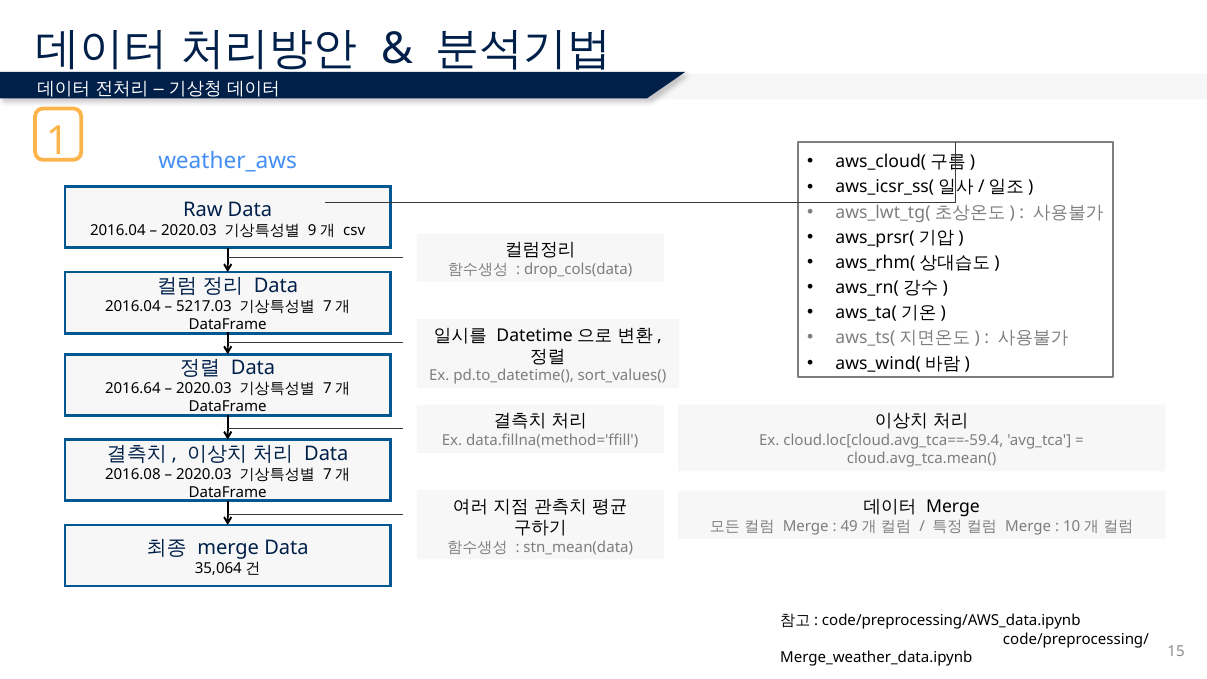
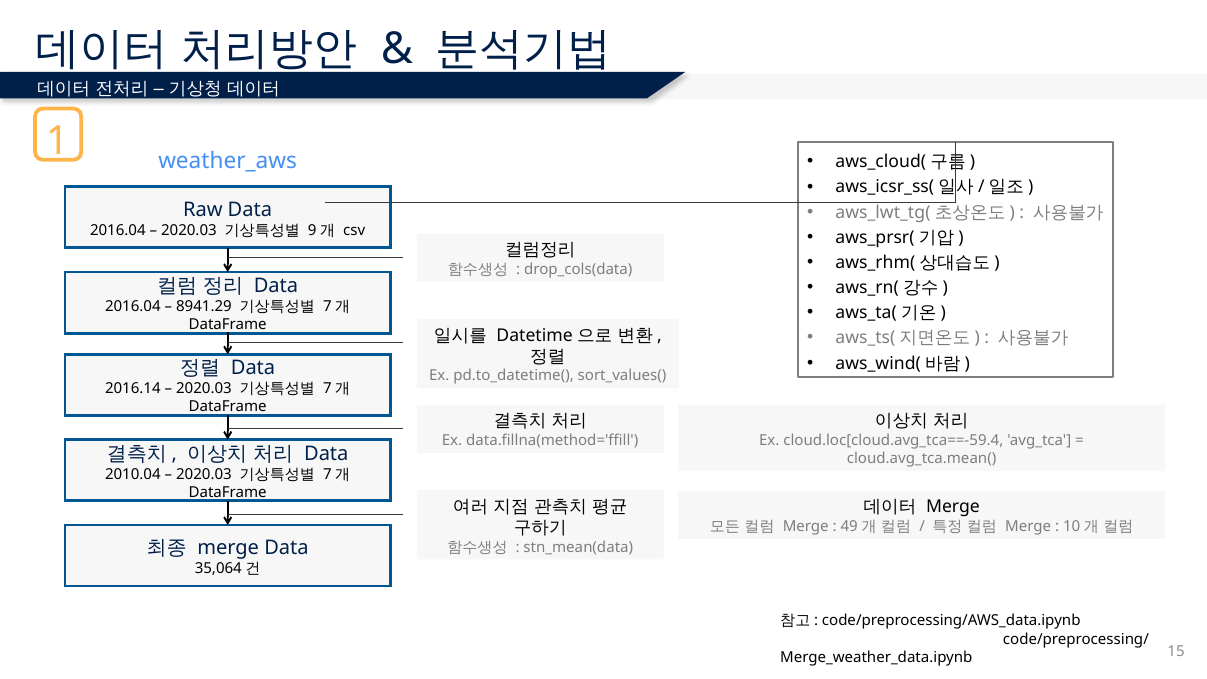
5217.03: 5217.03 -> 8941.29
2016.64: 2016.64 -> 2016.14
2016.08: 2016.08 -> 2010.04
